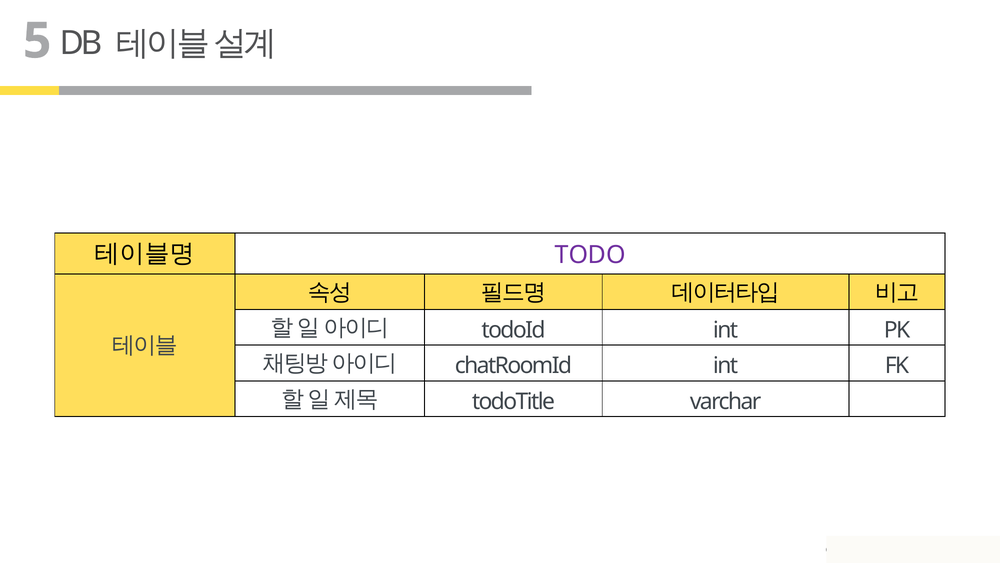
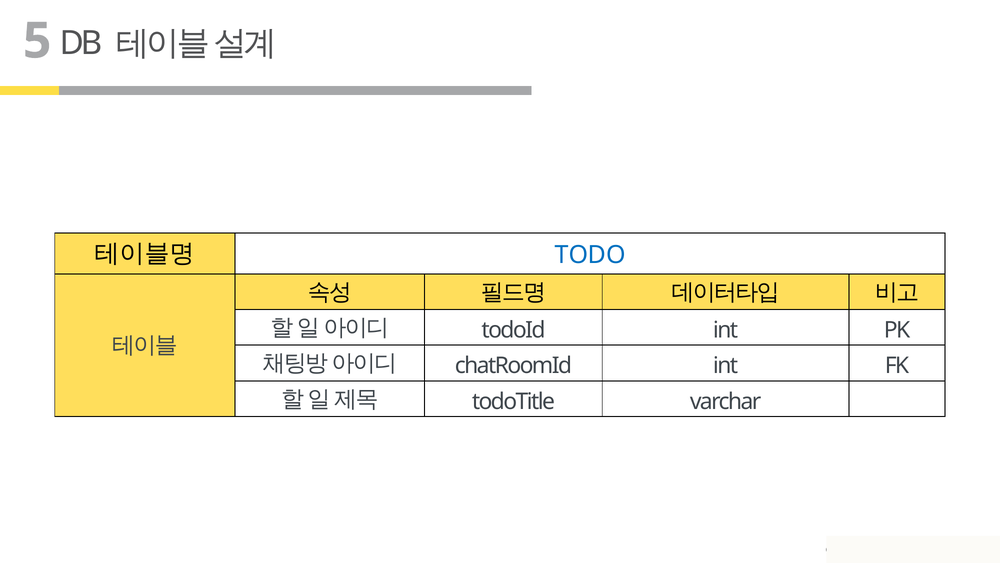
TODO colour: purple -> blue
